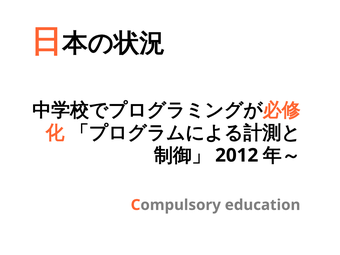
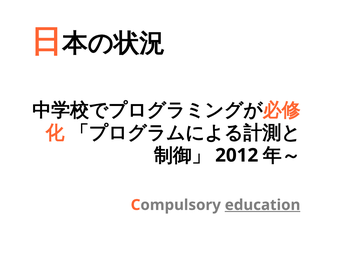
education underline: none -> present
